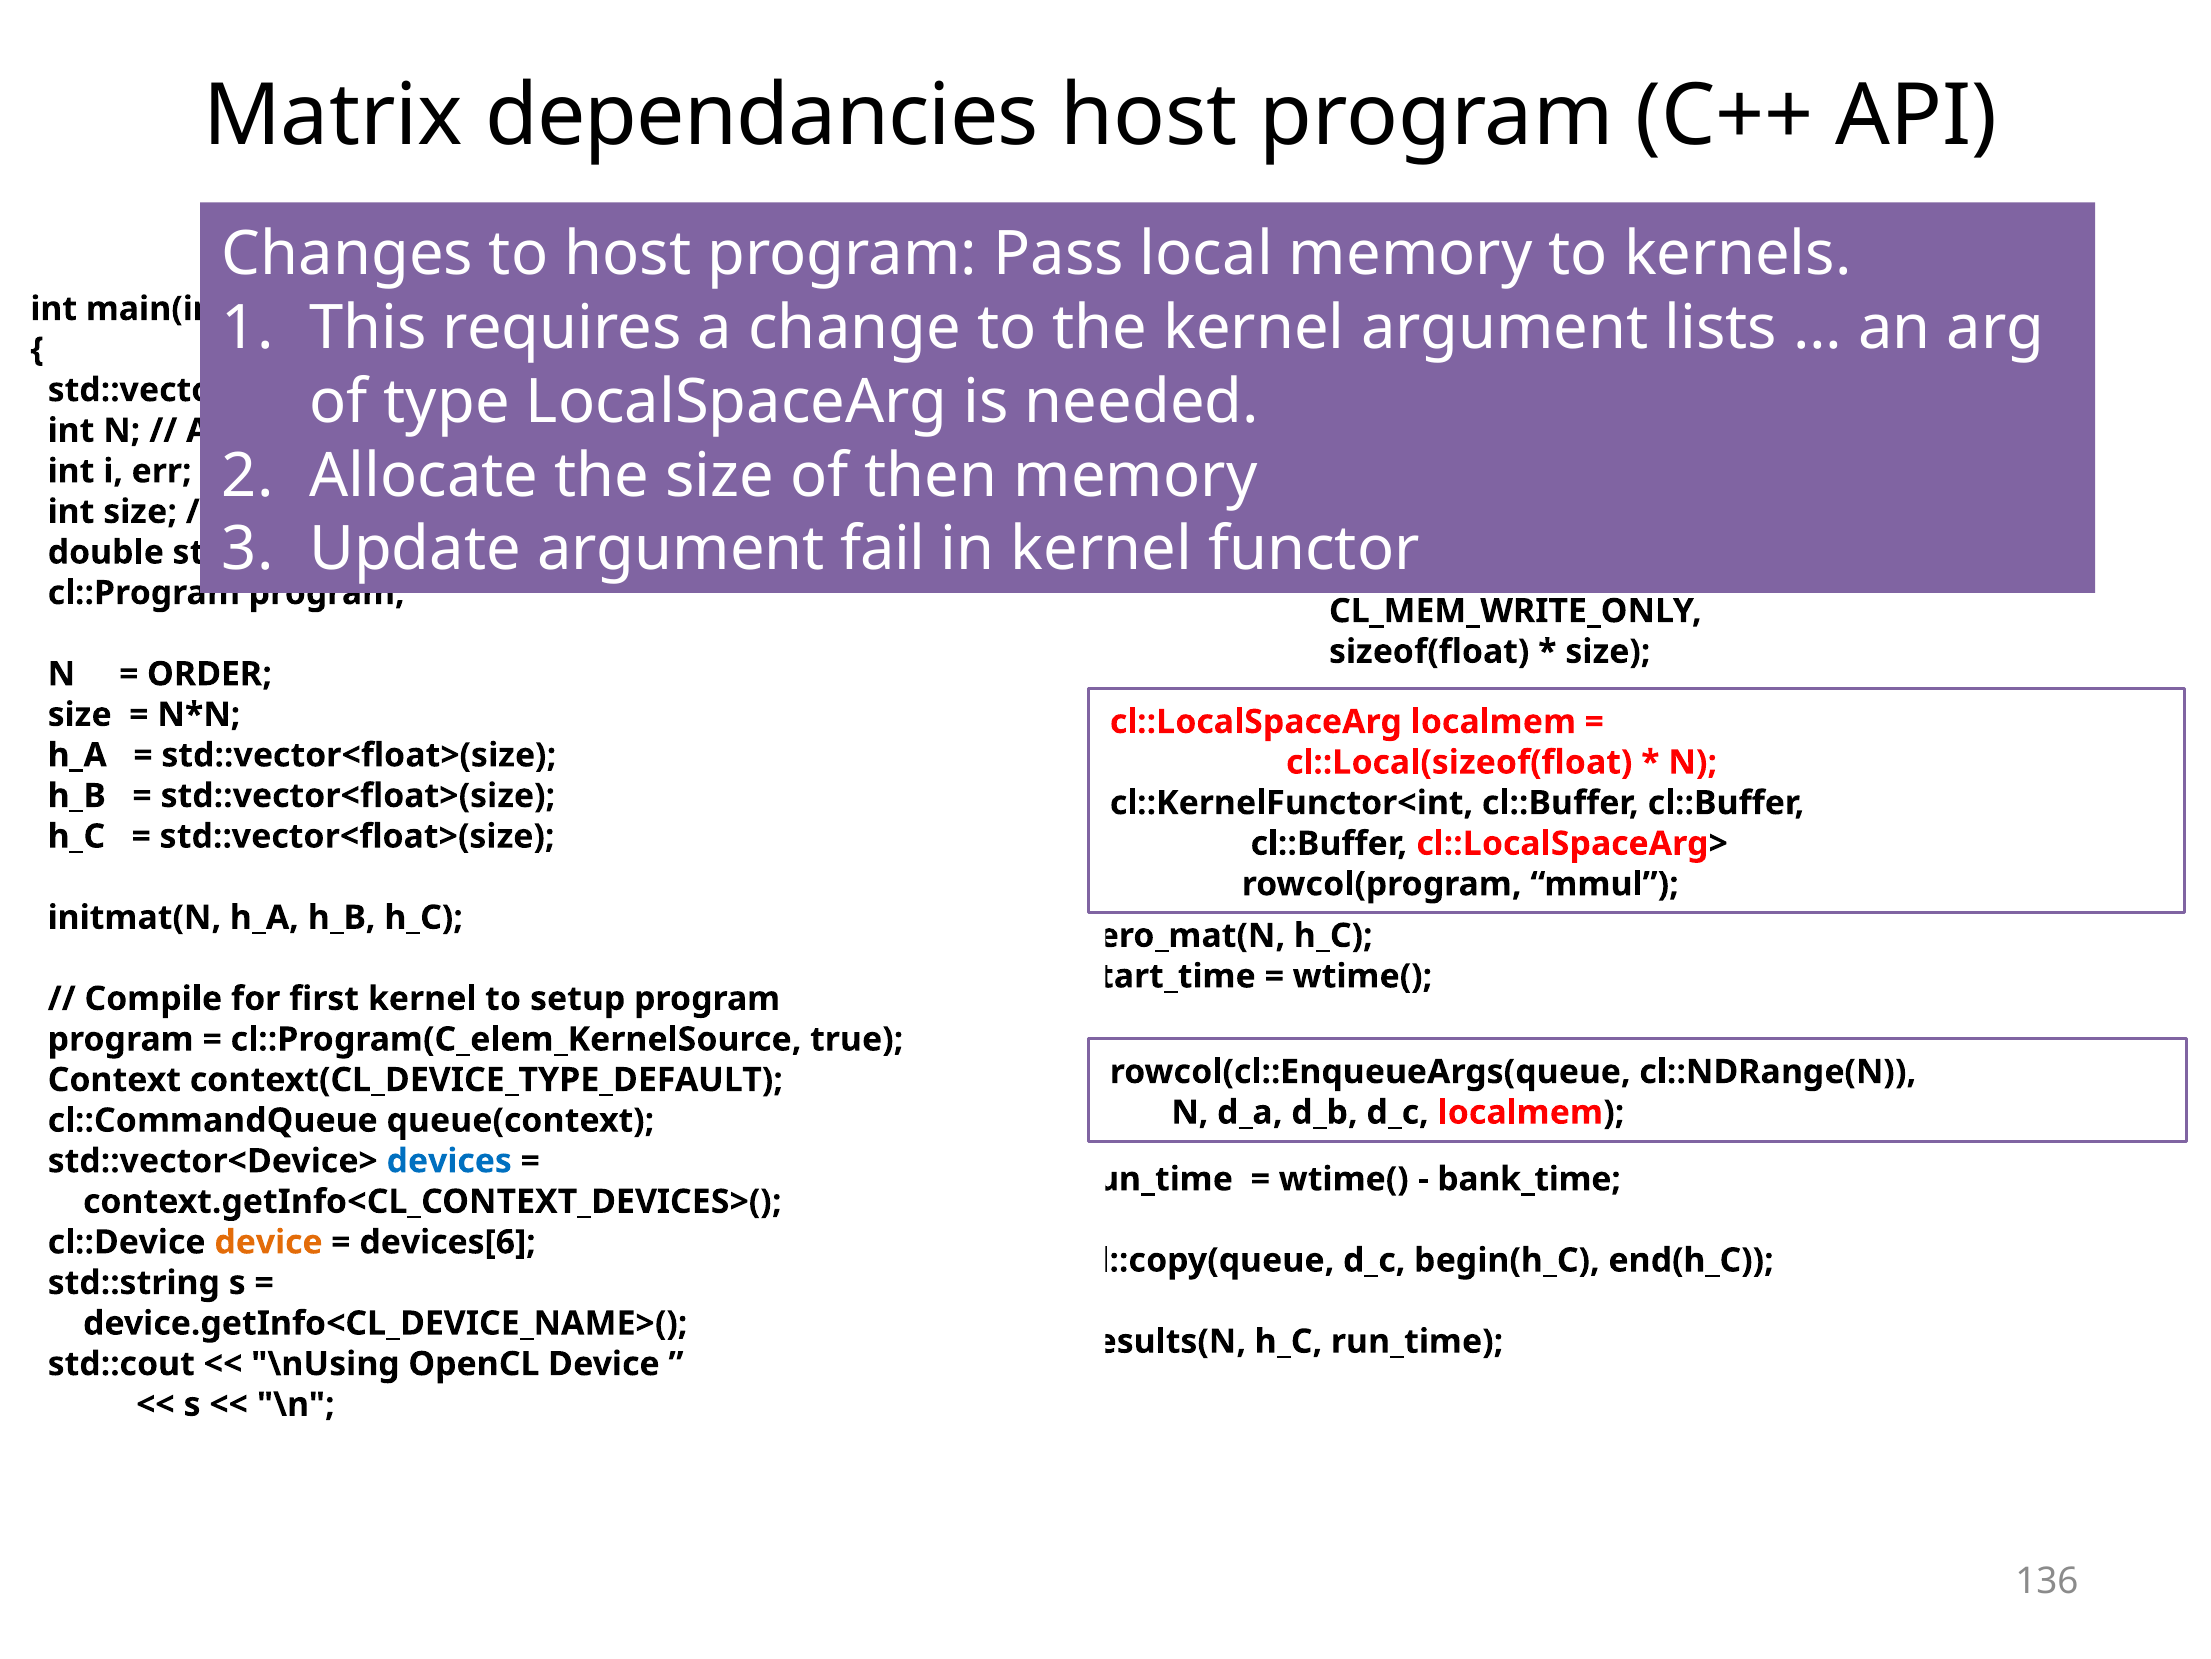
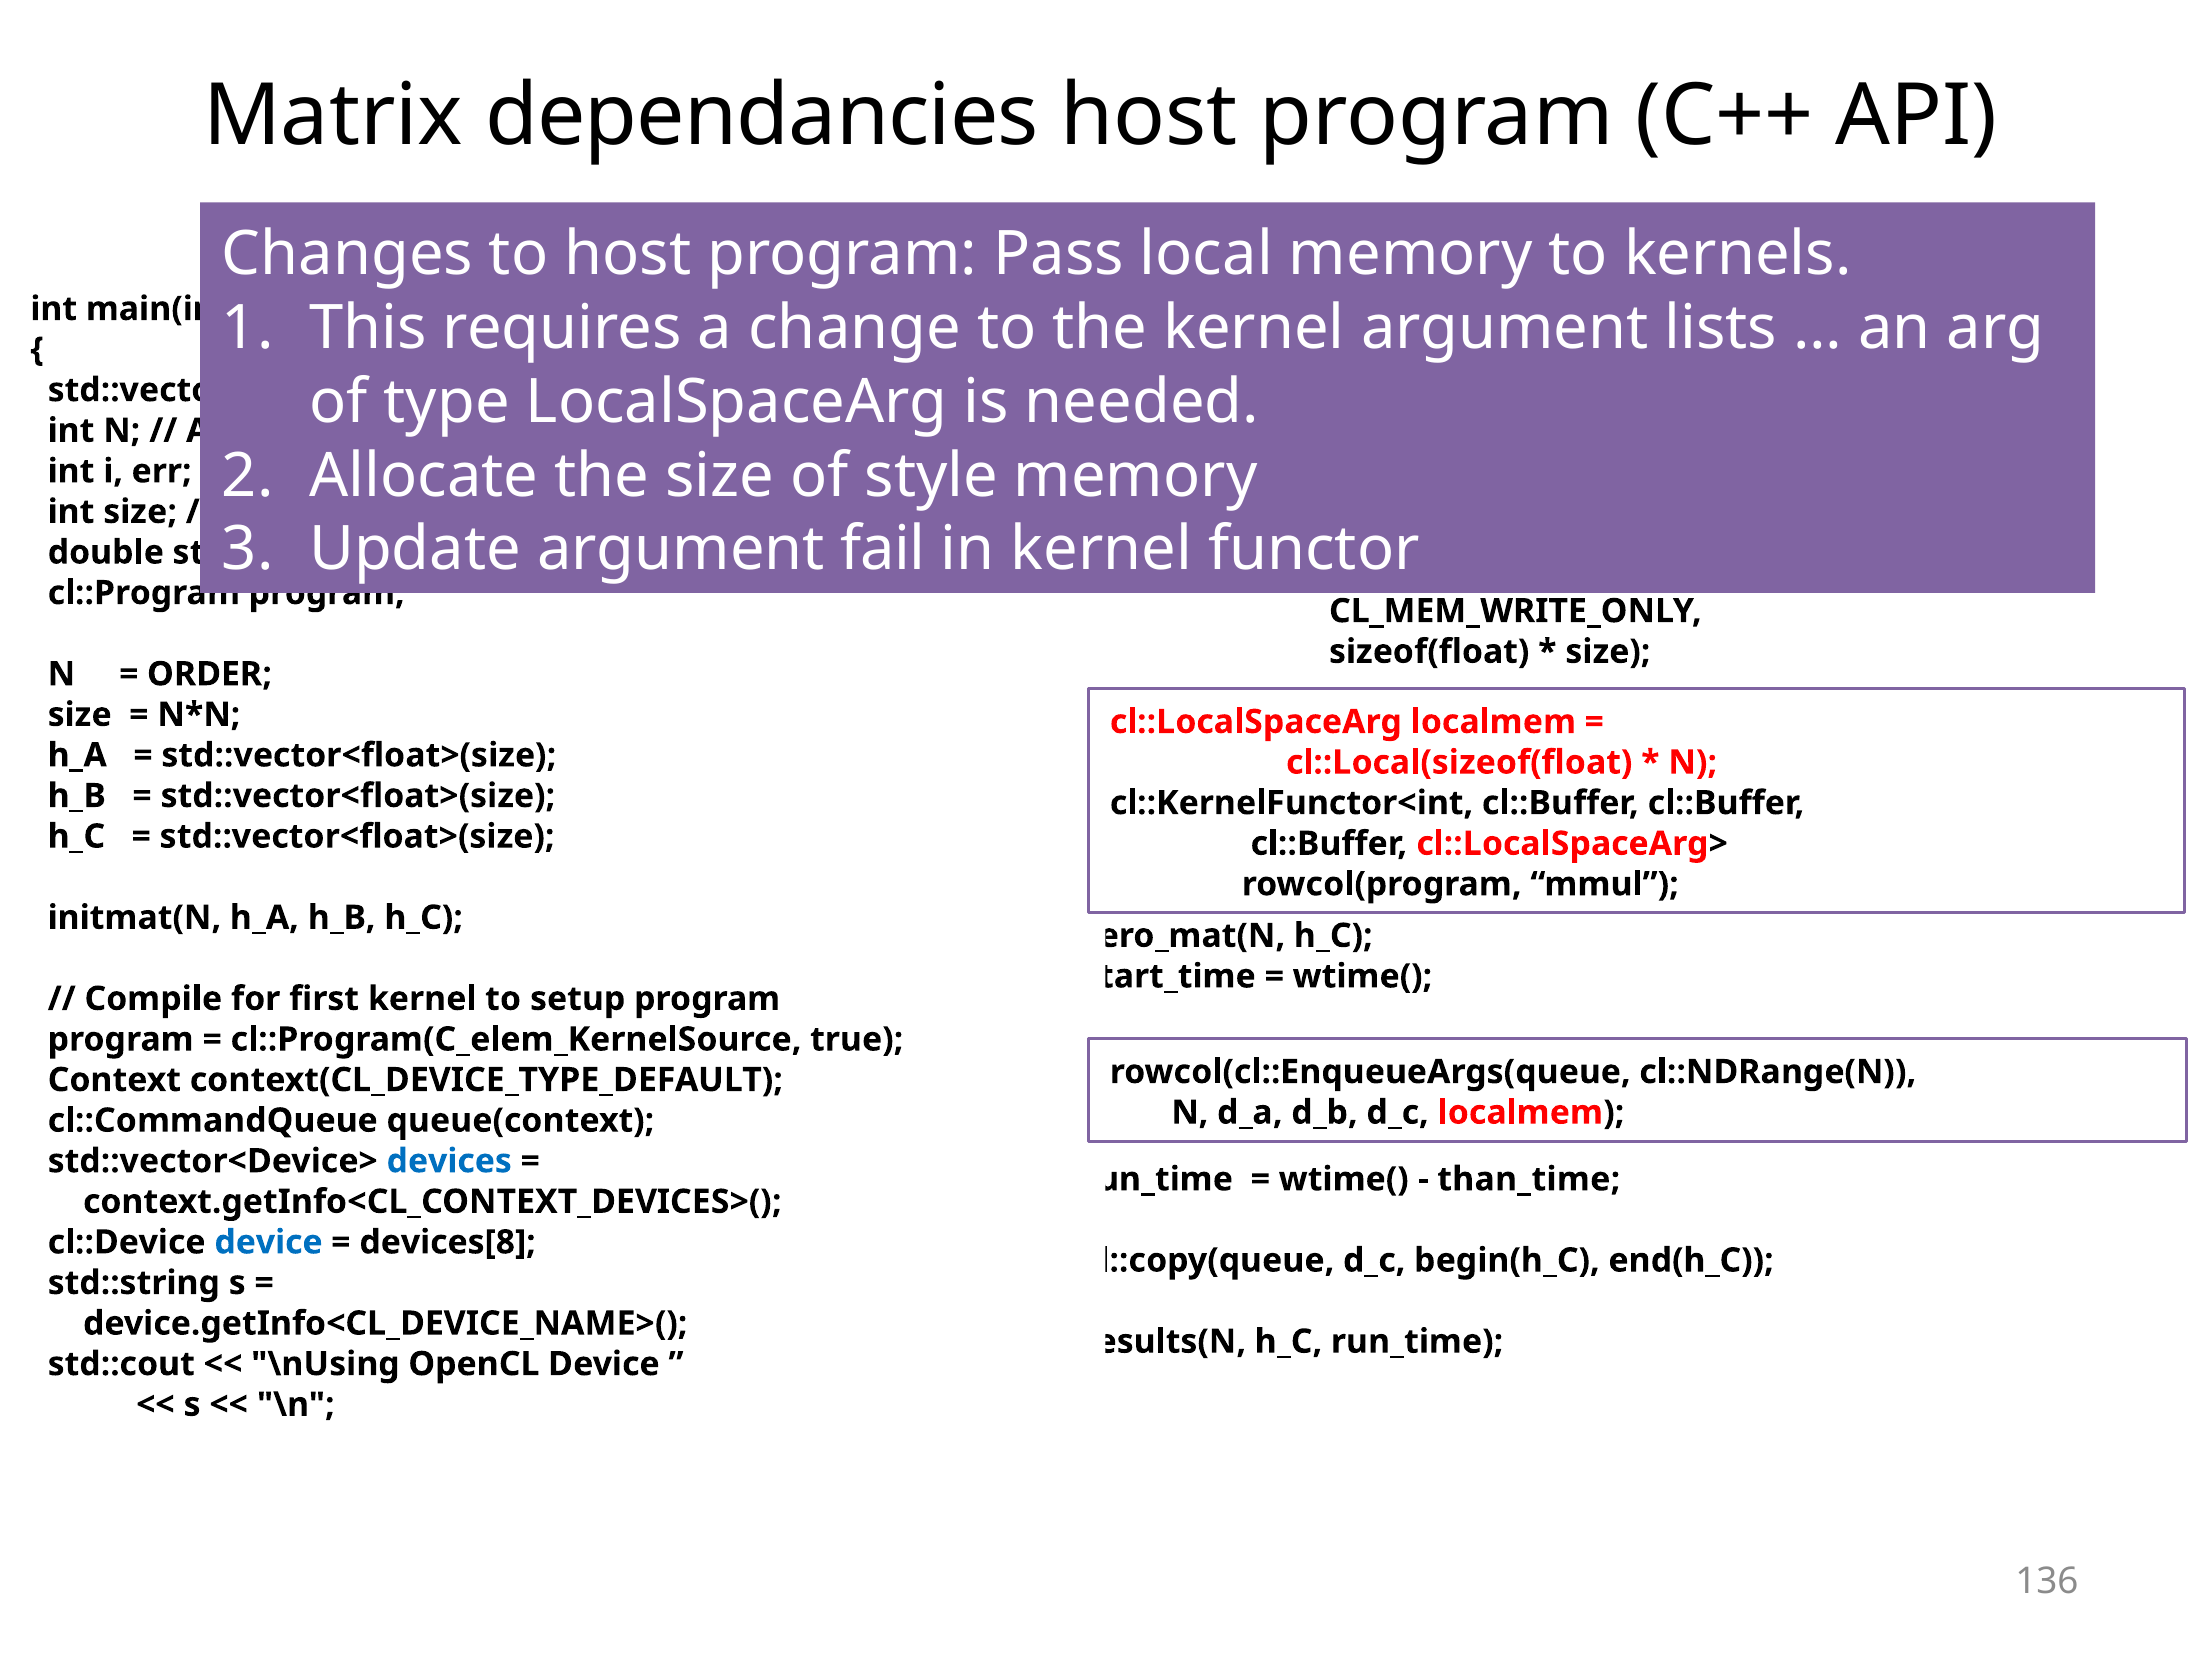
then: then -> style
bank_time: bank_time -> than_time
device at (269, 1242) colour: orange -> blue
devices[6: devices[6 -> devices[8
